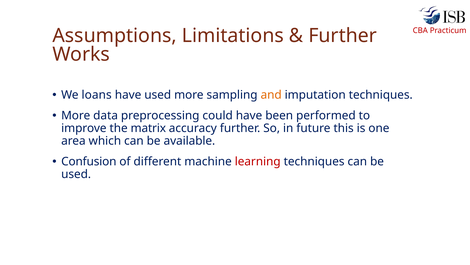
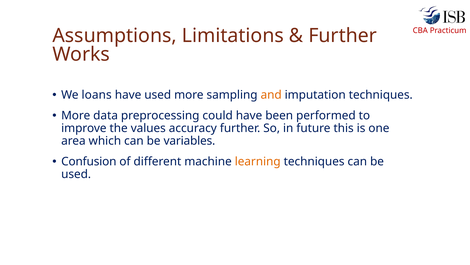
matrix: matrix -> values
available: available -> variables
learning colour: red -> orange
